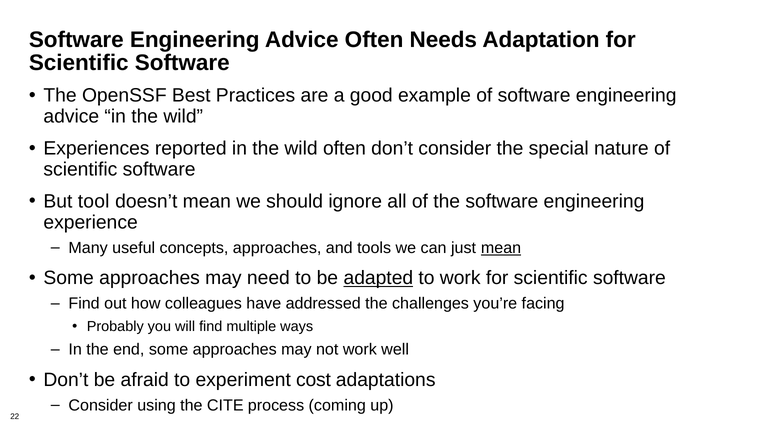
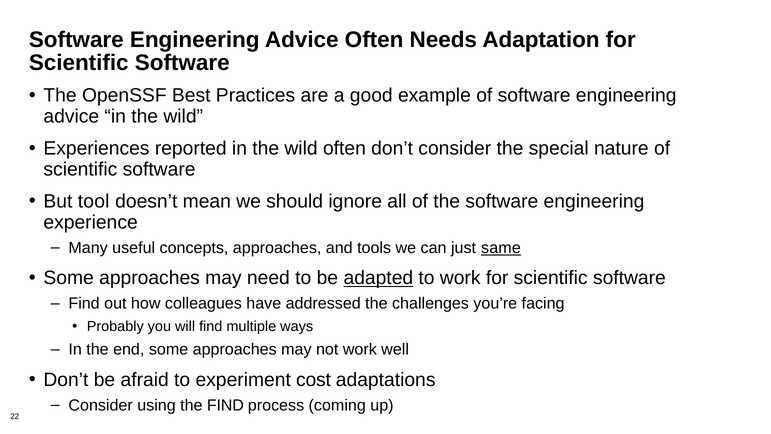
just mean: mean -> same
the CITE: CITE -> FIND
